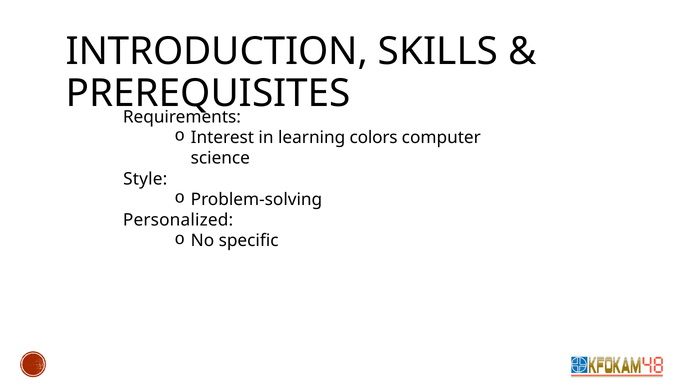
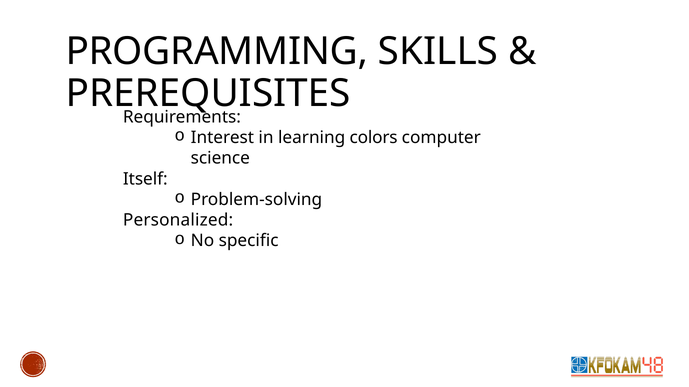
INTRODUCTION: INTRODUCTION -> PROGRAMMING
Style: Style -> Itself
